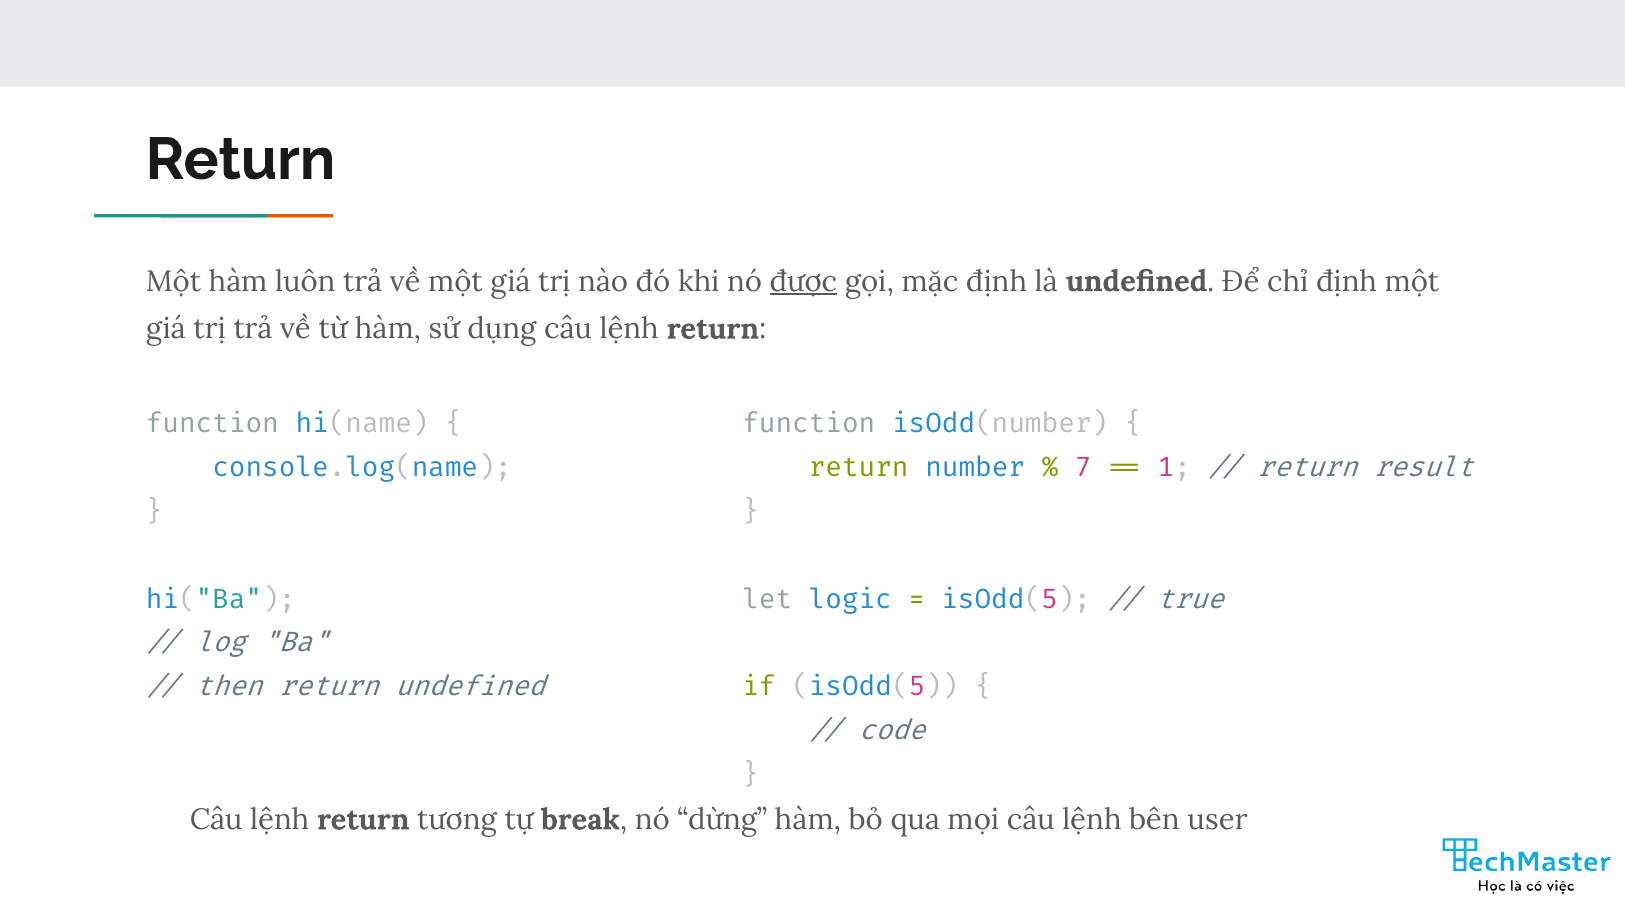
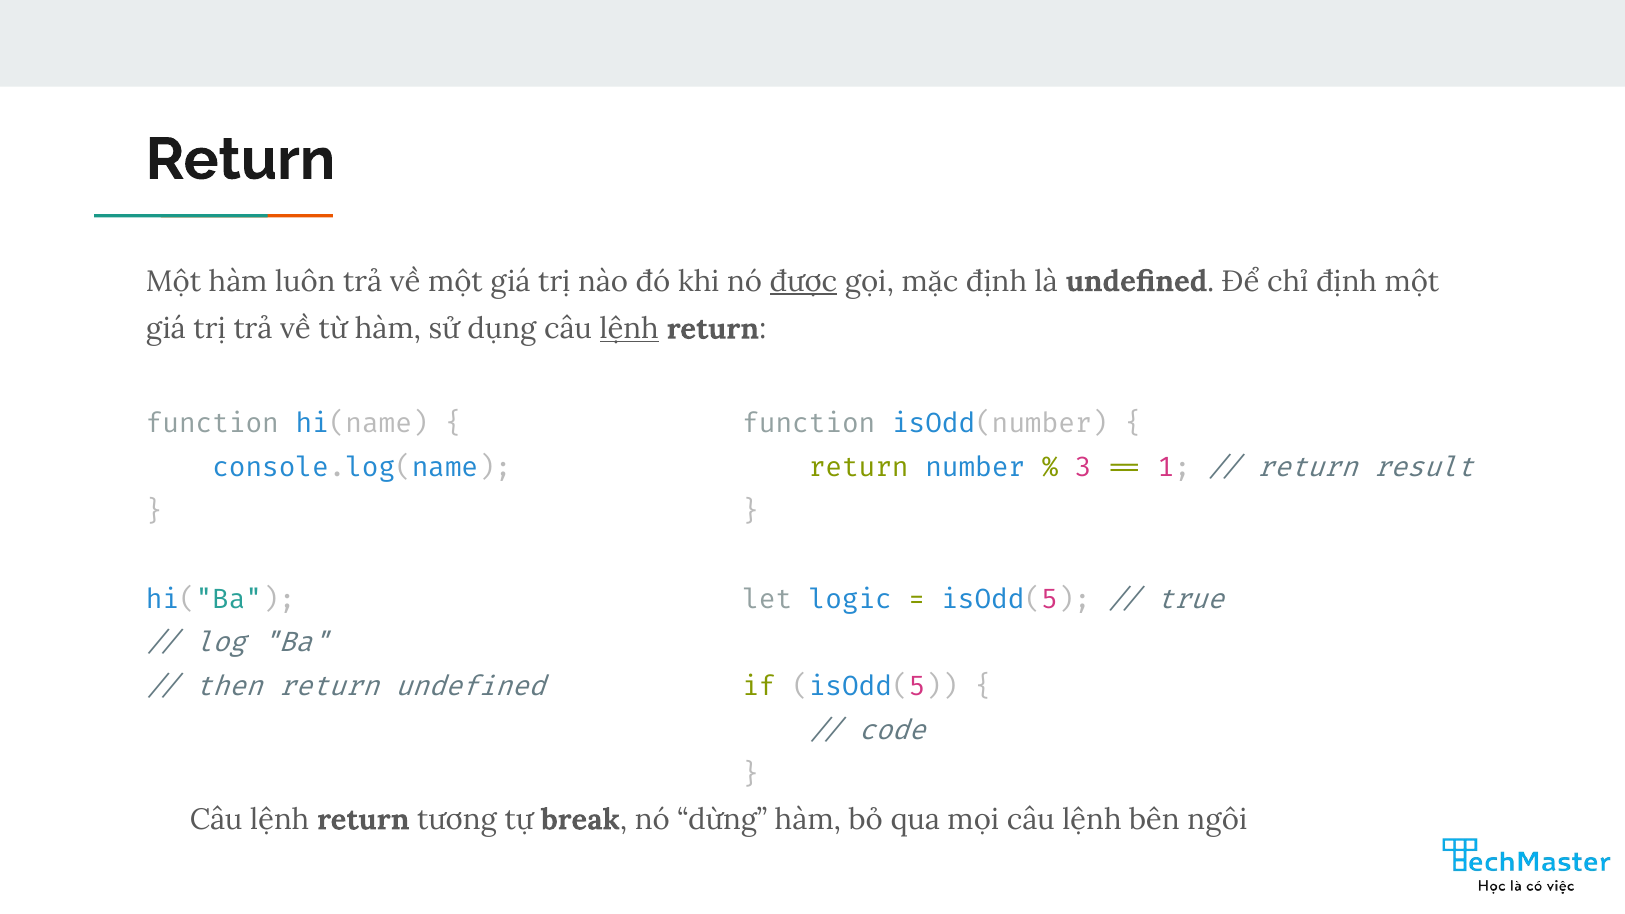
lệnh at (629, 329) underline: none -> present
7: 7 -> 3
user: user -> ngôi
